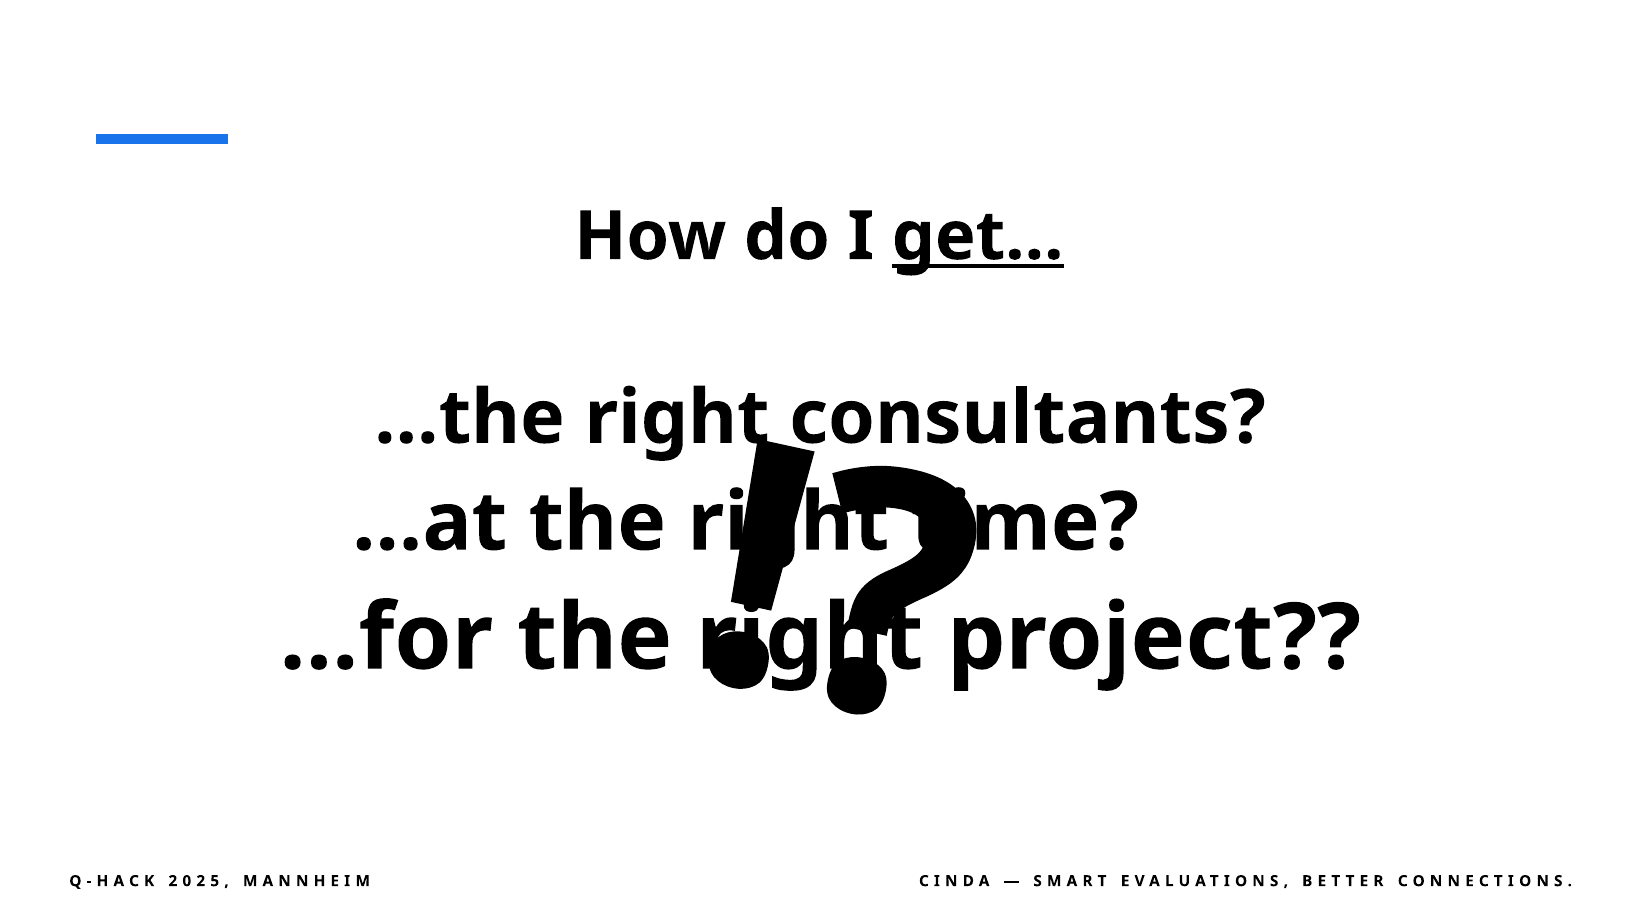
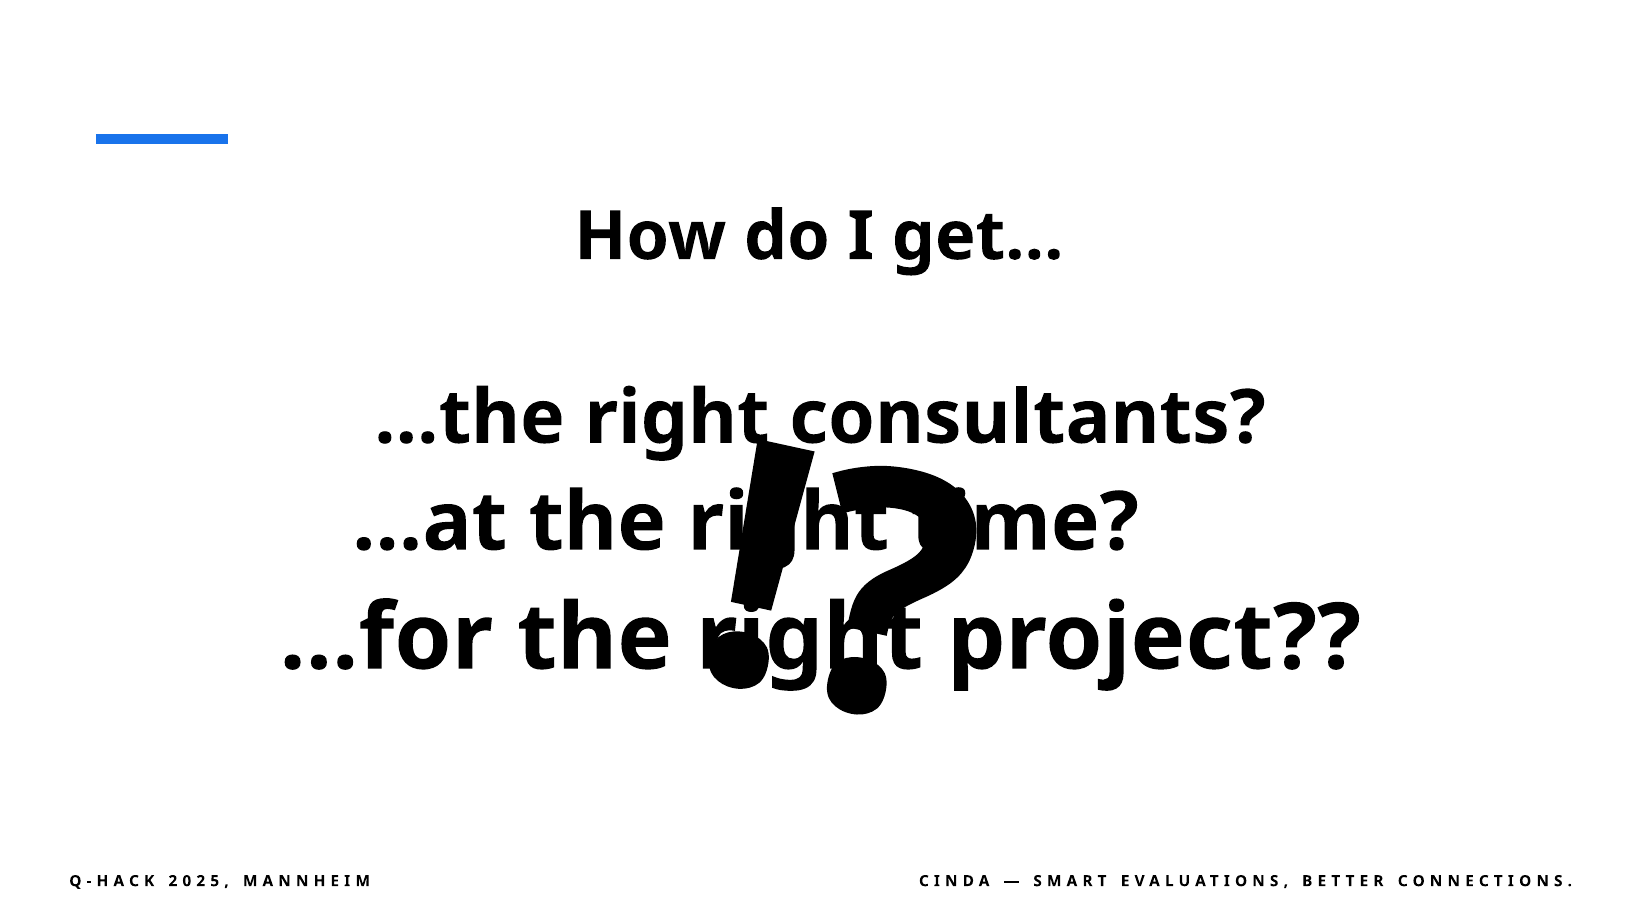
get… underline: present -> none
